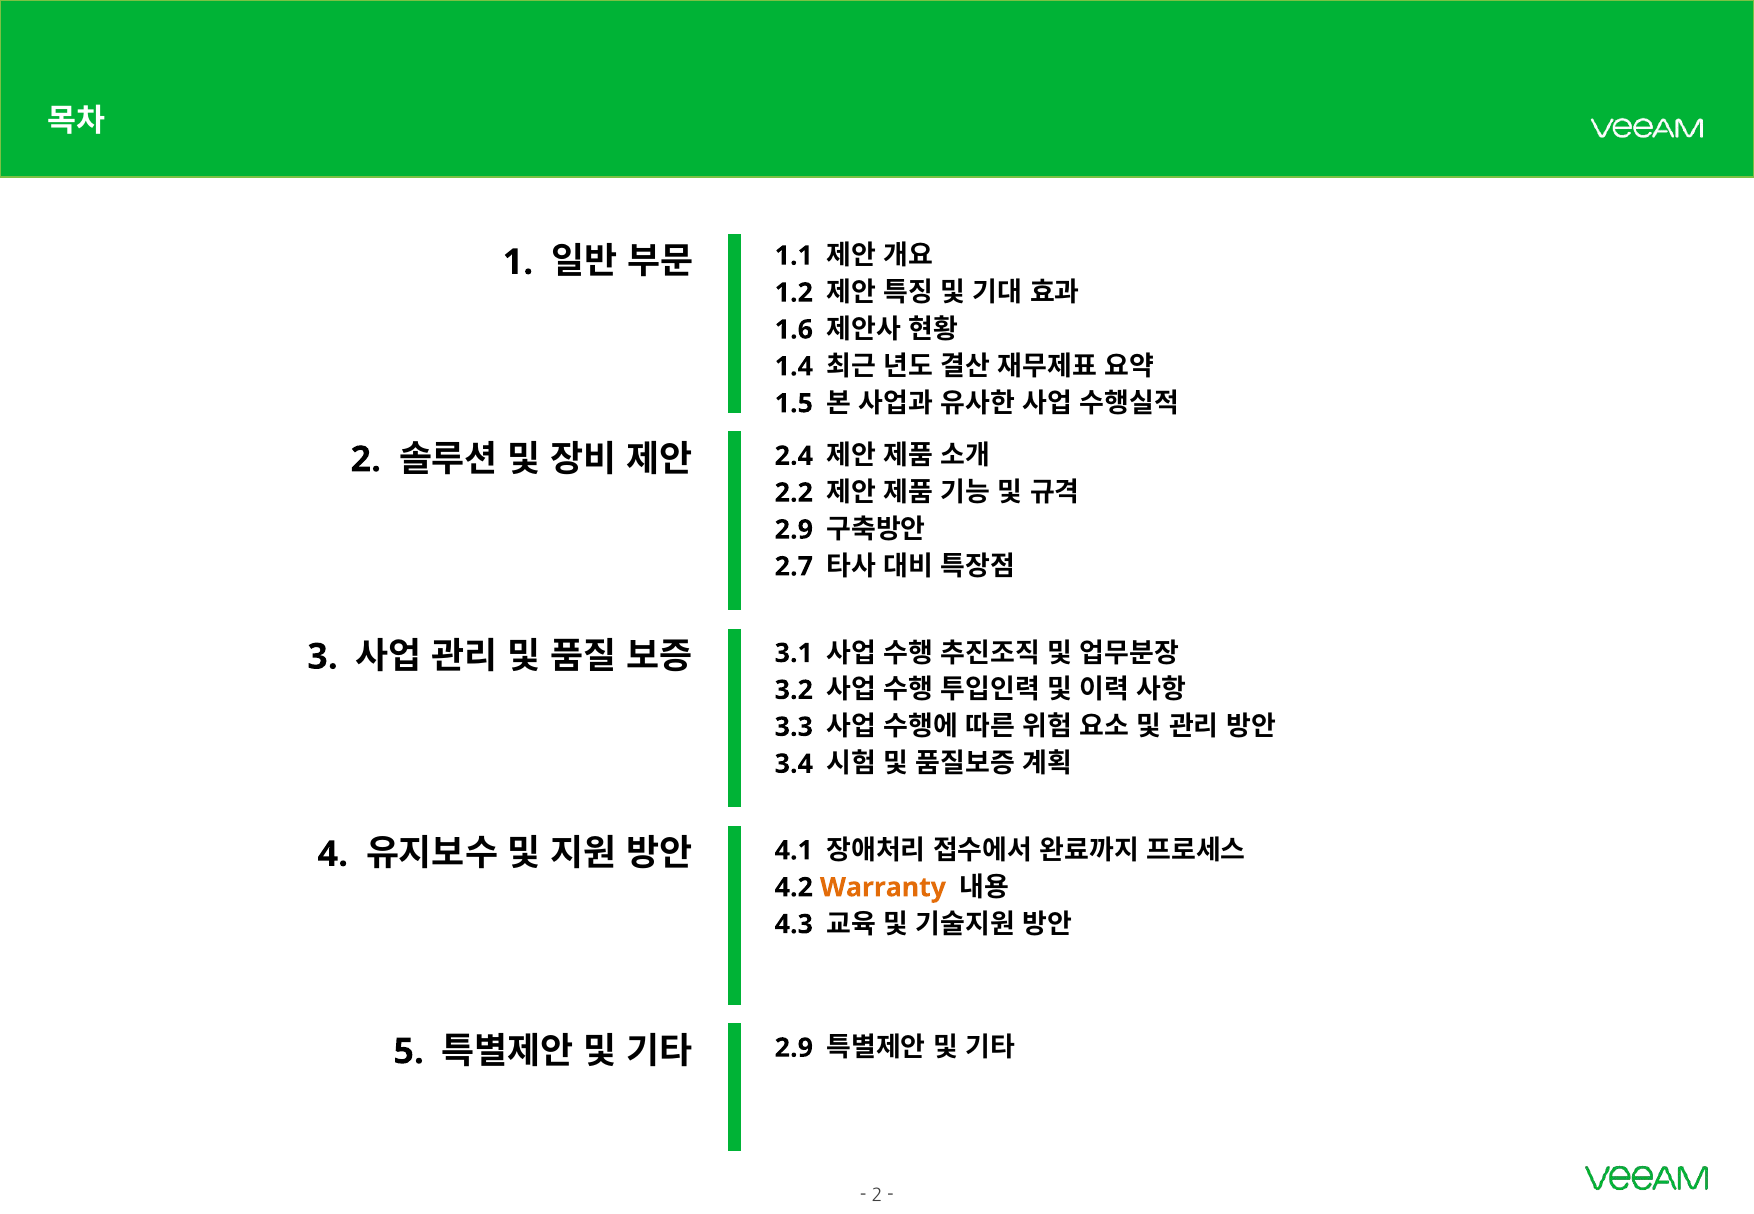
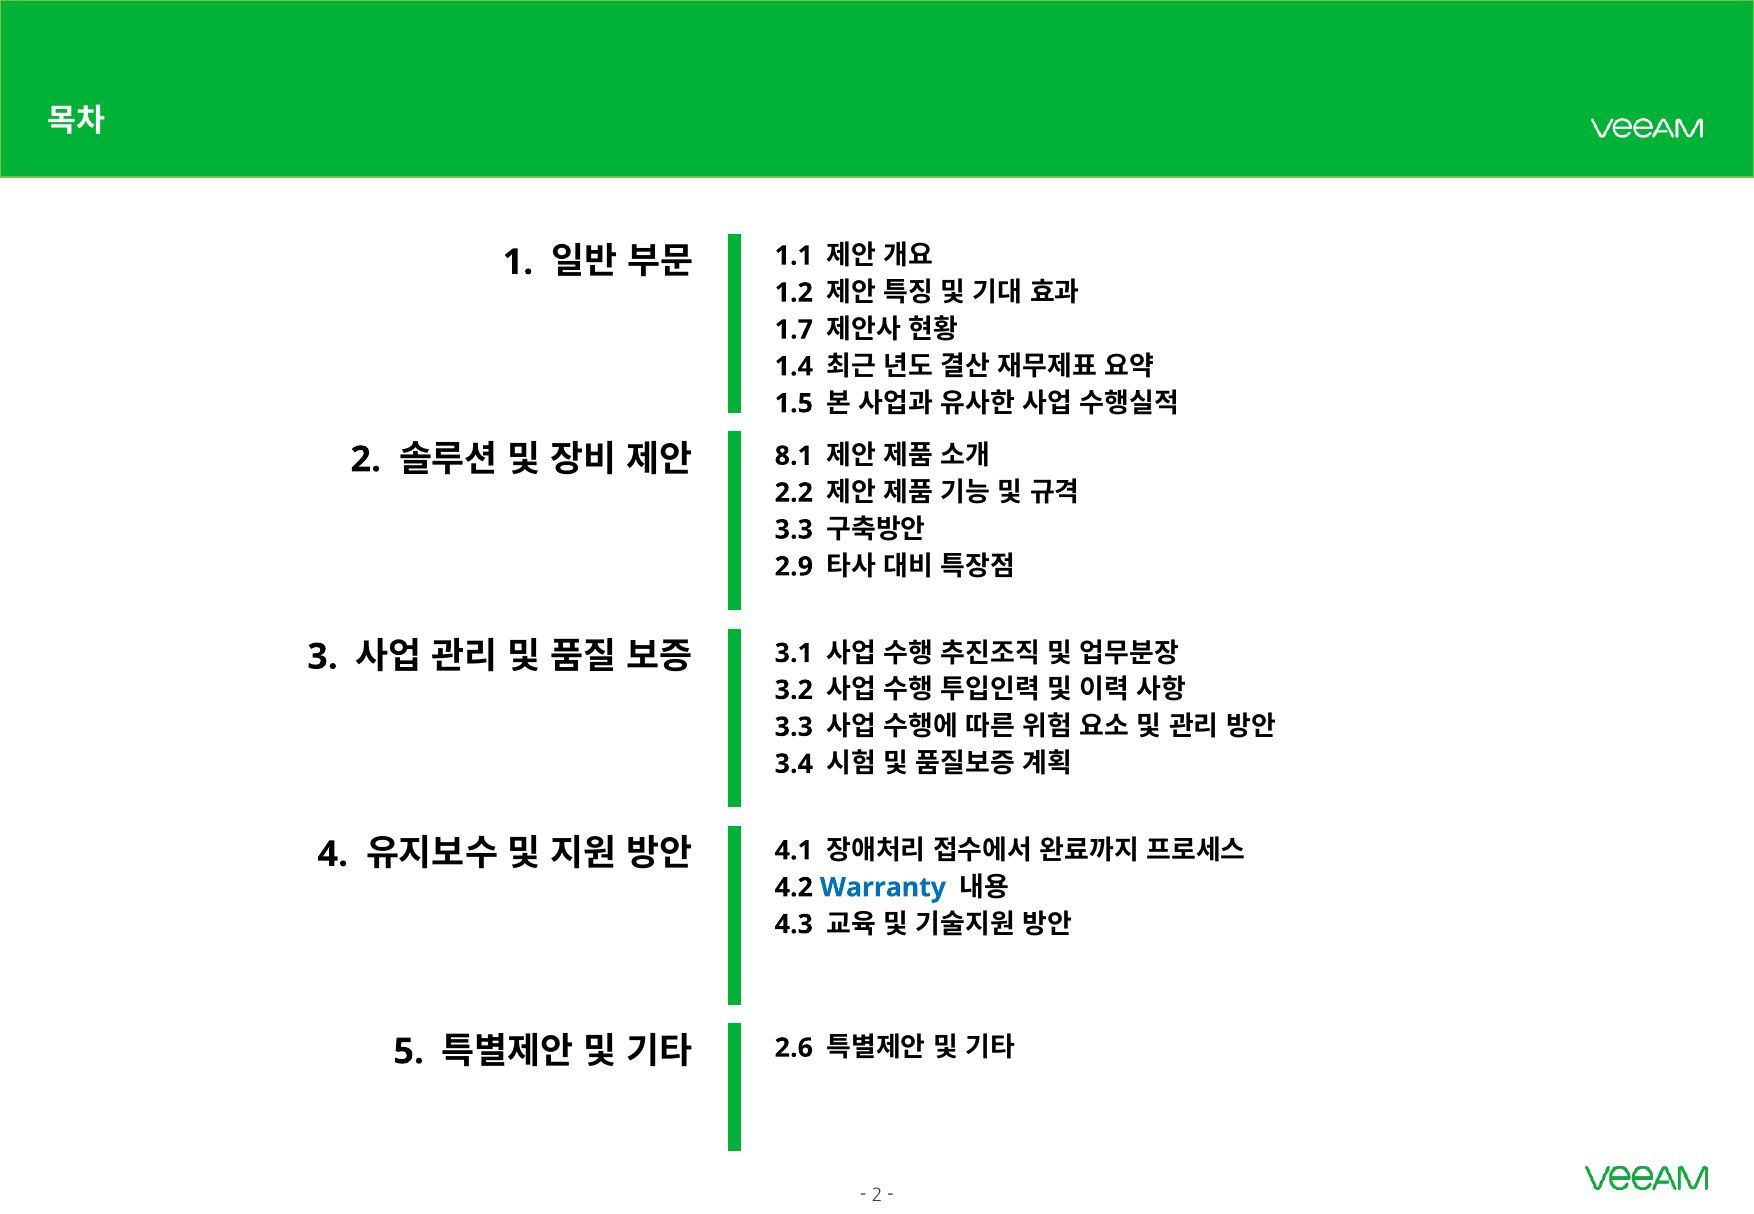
1.6: 1.6 -> 1.7
2.4: 2.4 -> 8.1
2.9 at (794, 530): 2.9 -> 3.3
2.7: 2.7 -> 2.9
Warranty colour: orange -> blue
2.9 at (794, 1048): 2.9 -> 2.6
